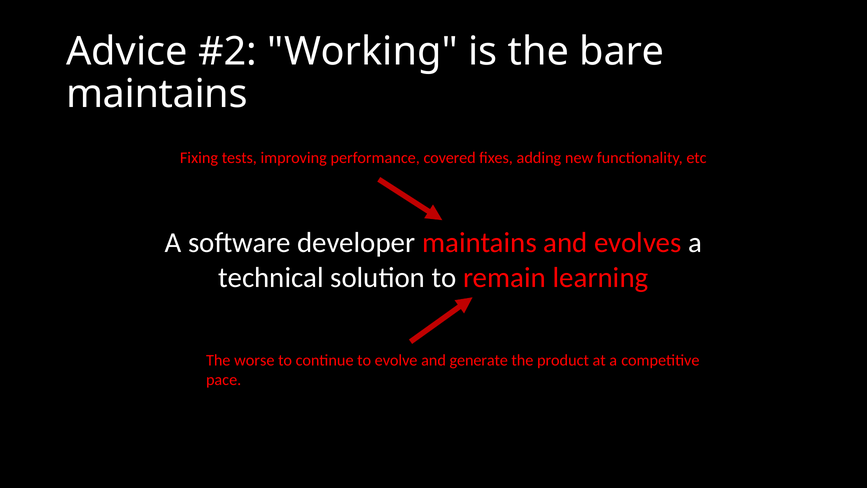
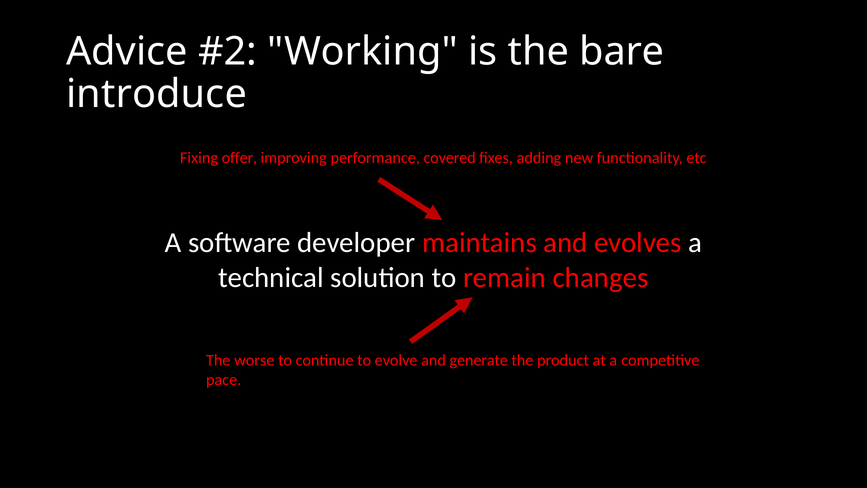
maintains at (157, 94): maintains -> introduce
tests: tests -> offer
learning: learning -> changes
